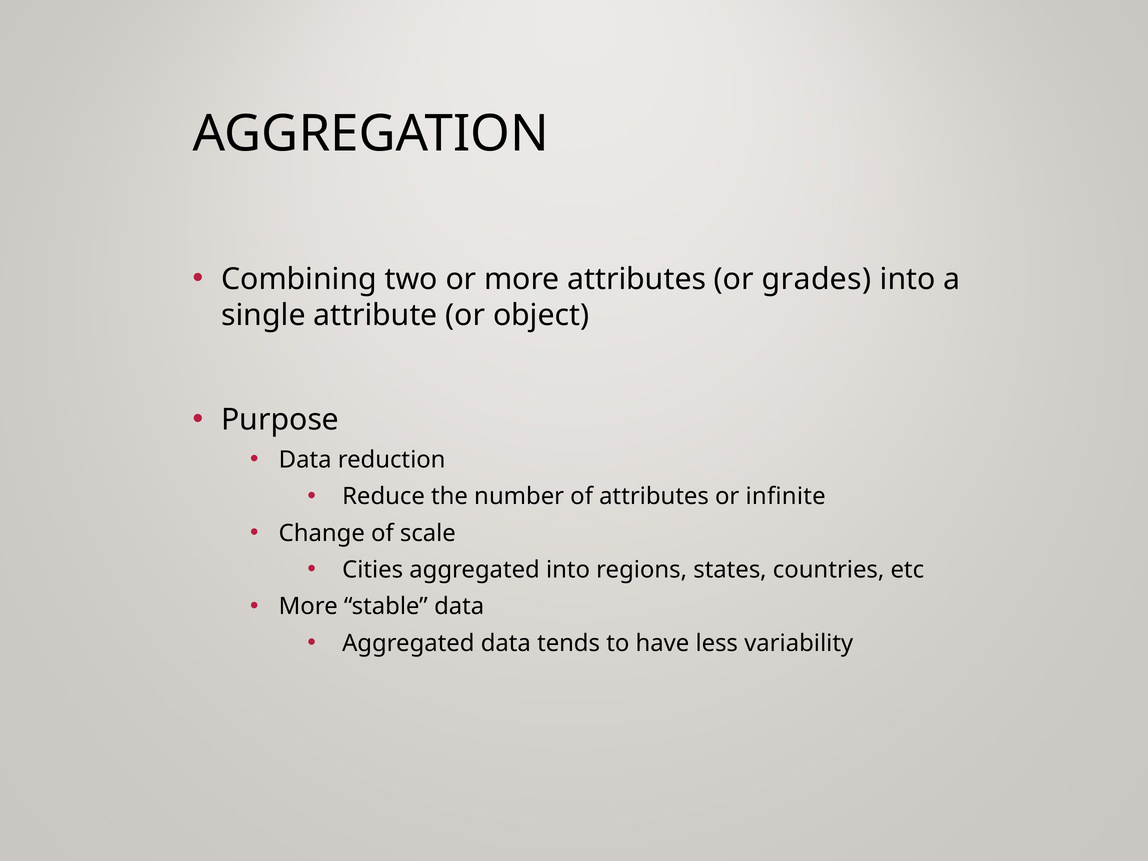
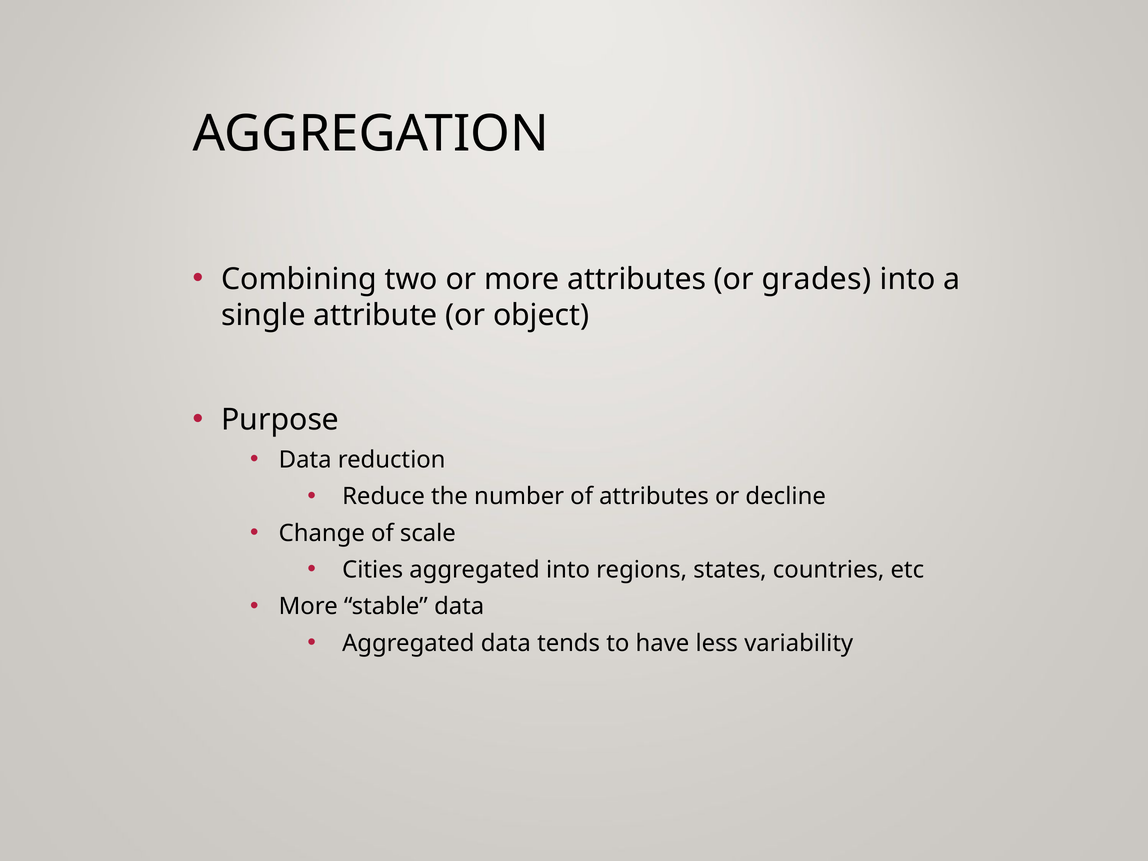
infinite: infinite -> decline
